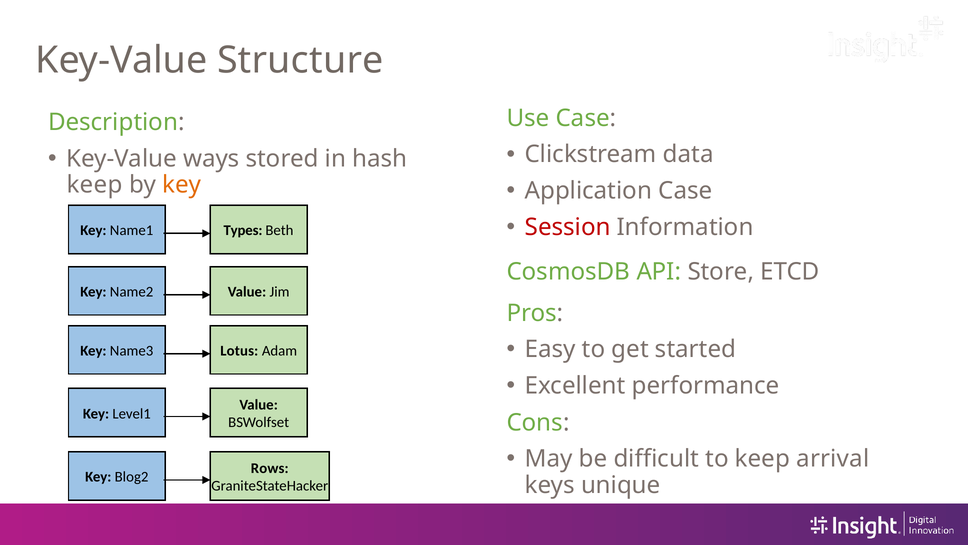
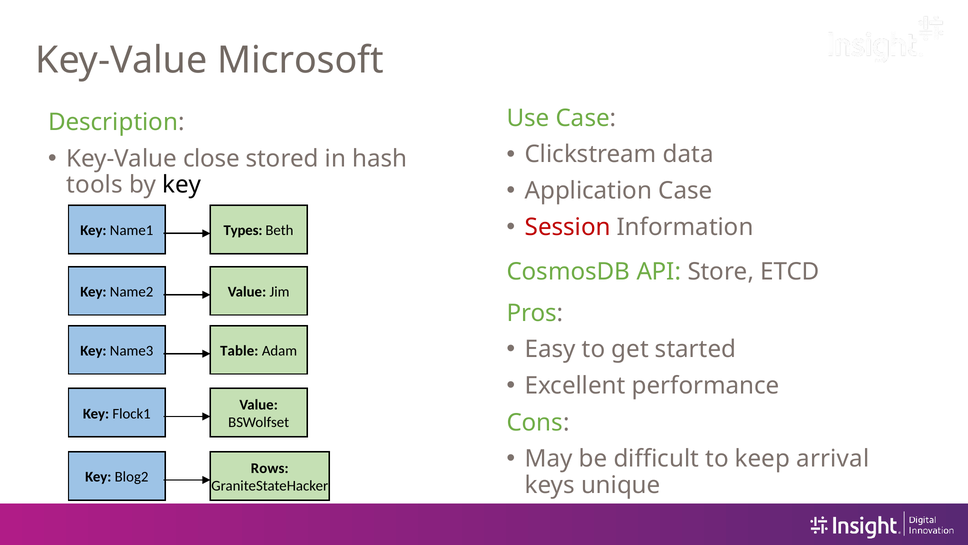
Structure: Structure -> Microsoft
ways: ways -> close
keep at (95, 185): keep -> tools
key at (182, 185) colour: orange -> black
Lotus: Lotus -> Table
Level1: Level1 -> Flock1
